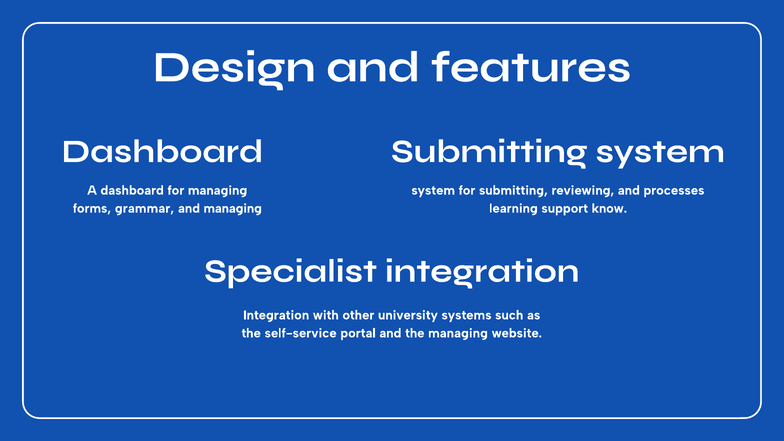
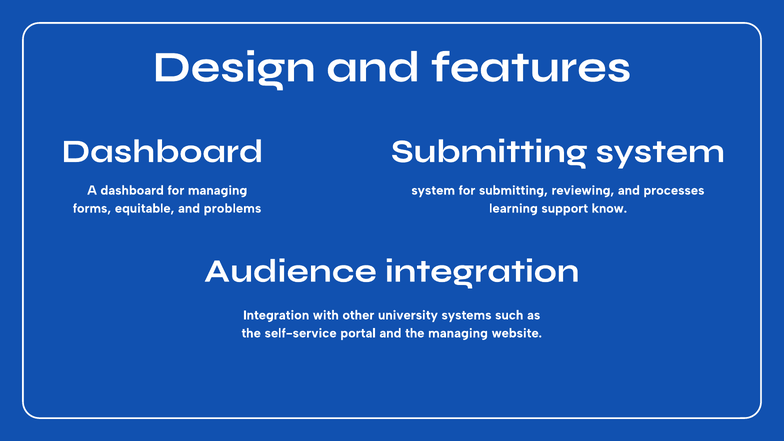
grammar: grammar -> equitable
and managing: managing -> problems
Specialist: Specialist -> Audience
